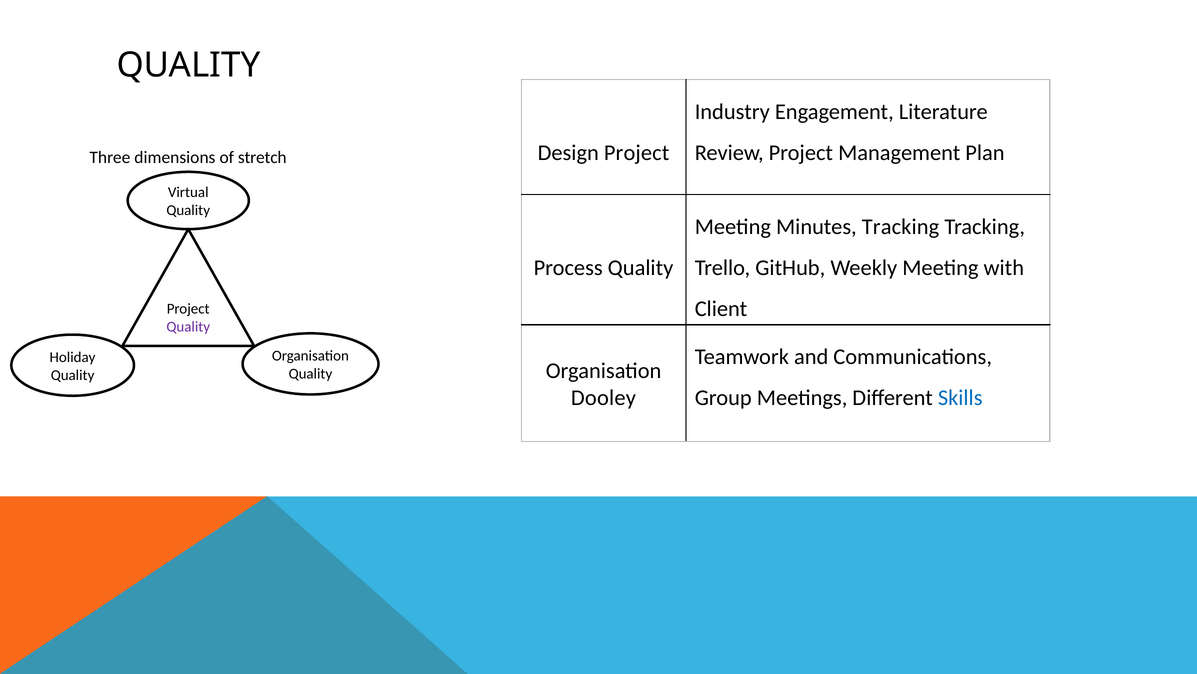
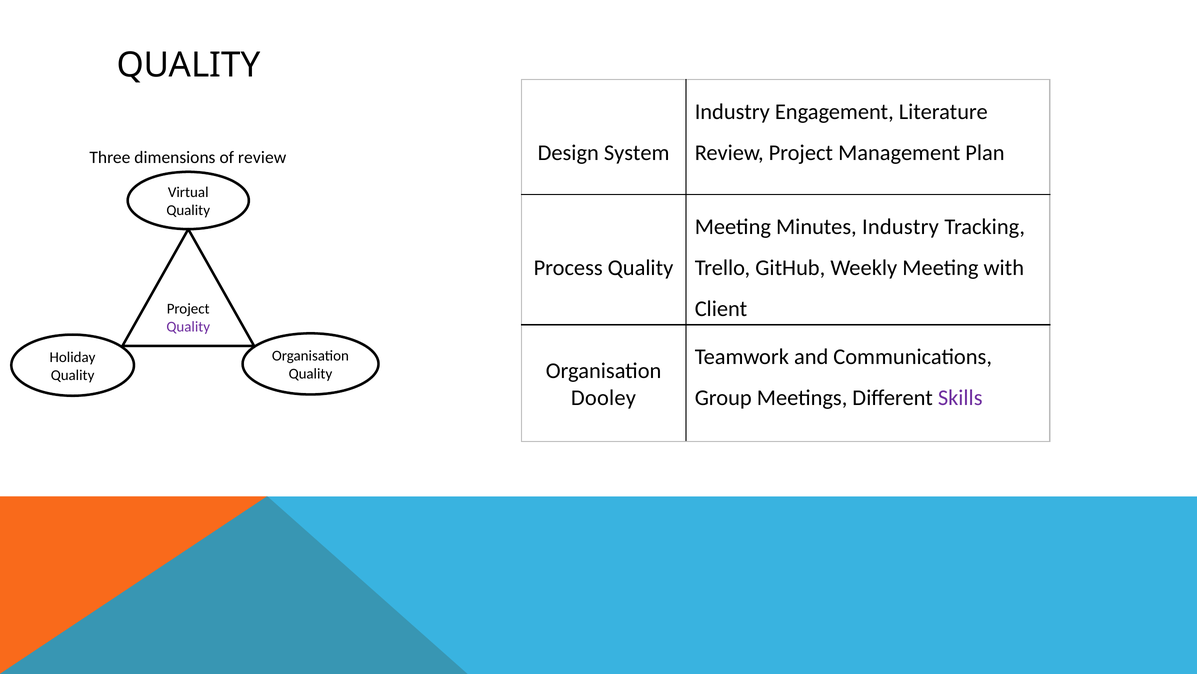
of stretch: stretch -> review
Design Project: Project -> System
Minutes Tracking: Tracking -> Industry
Skills colour: blue -> purple
